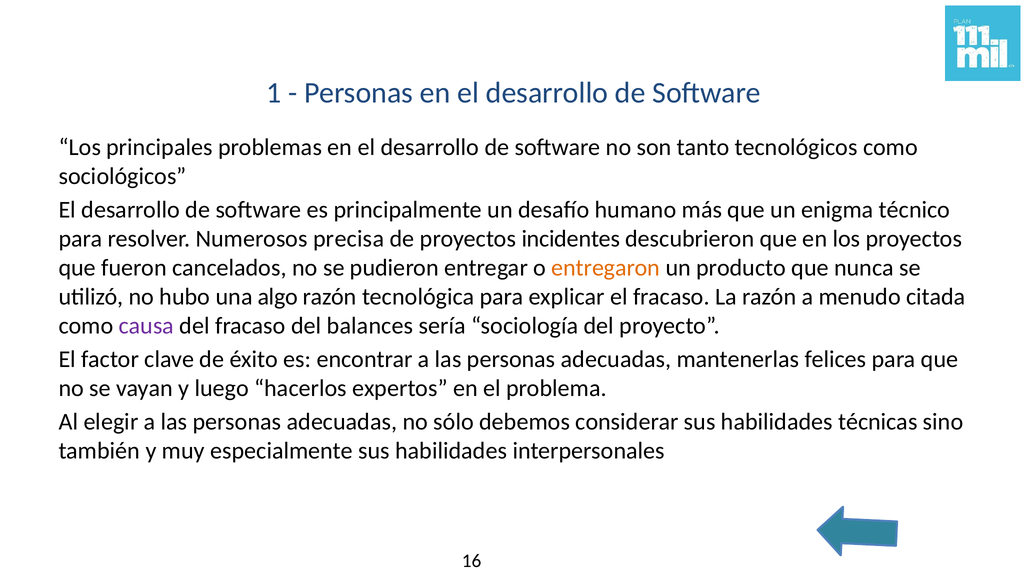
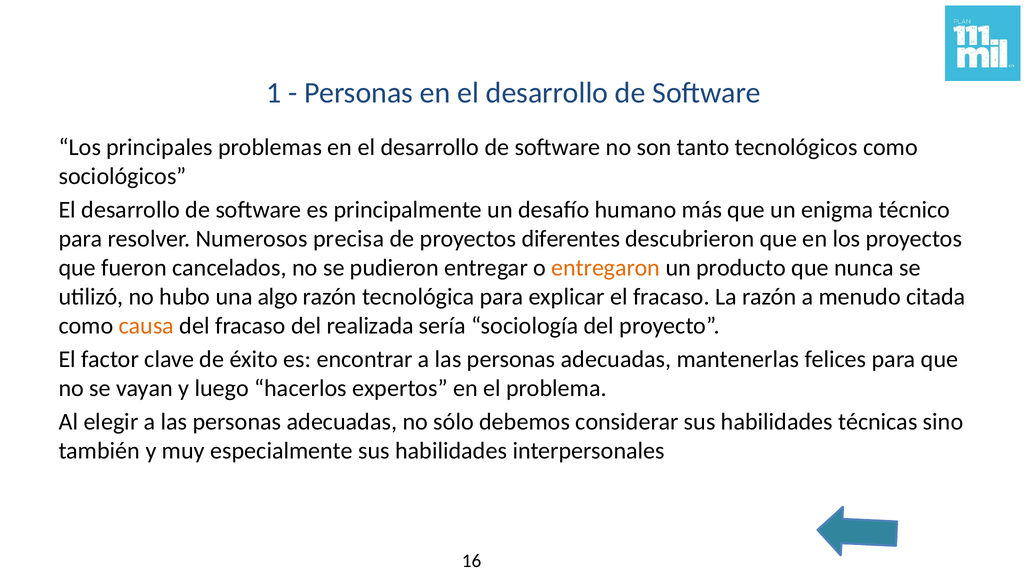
incidentes: incidentes -> diferentes
causa colour: purple -> orange
balances: balances -> realizada
